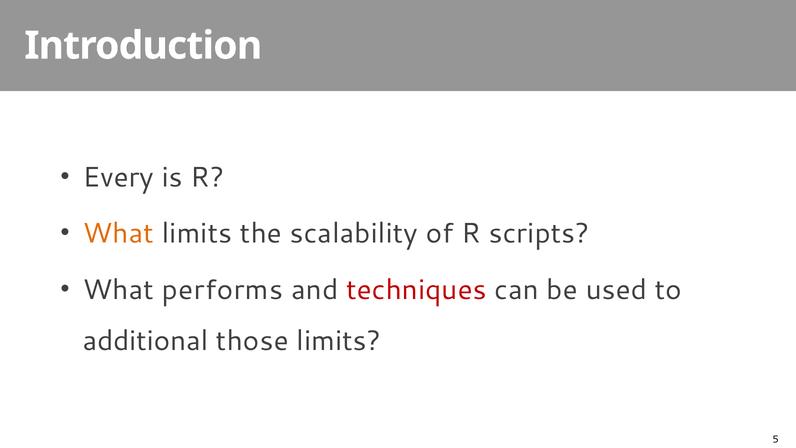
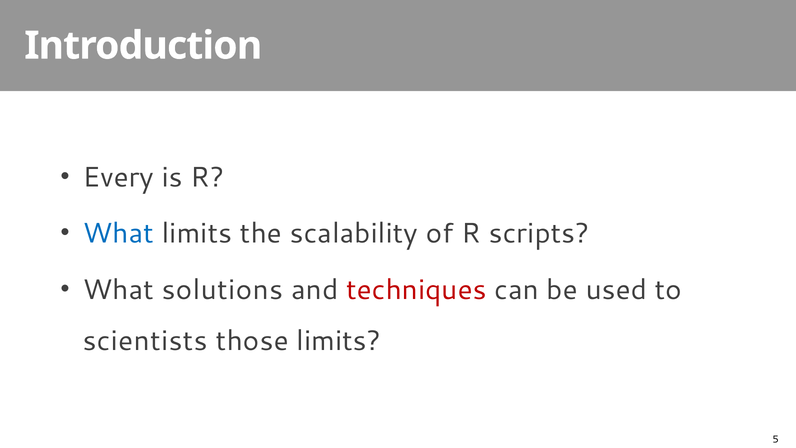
What at (118, 234) colour: orange -> blue
performs: performs -> solutions
additional: additional -> scientists
